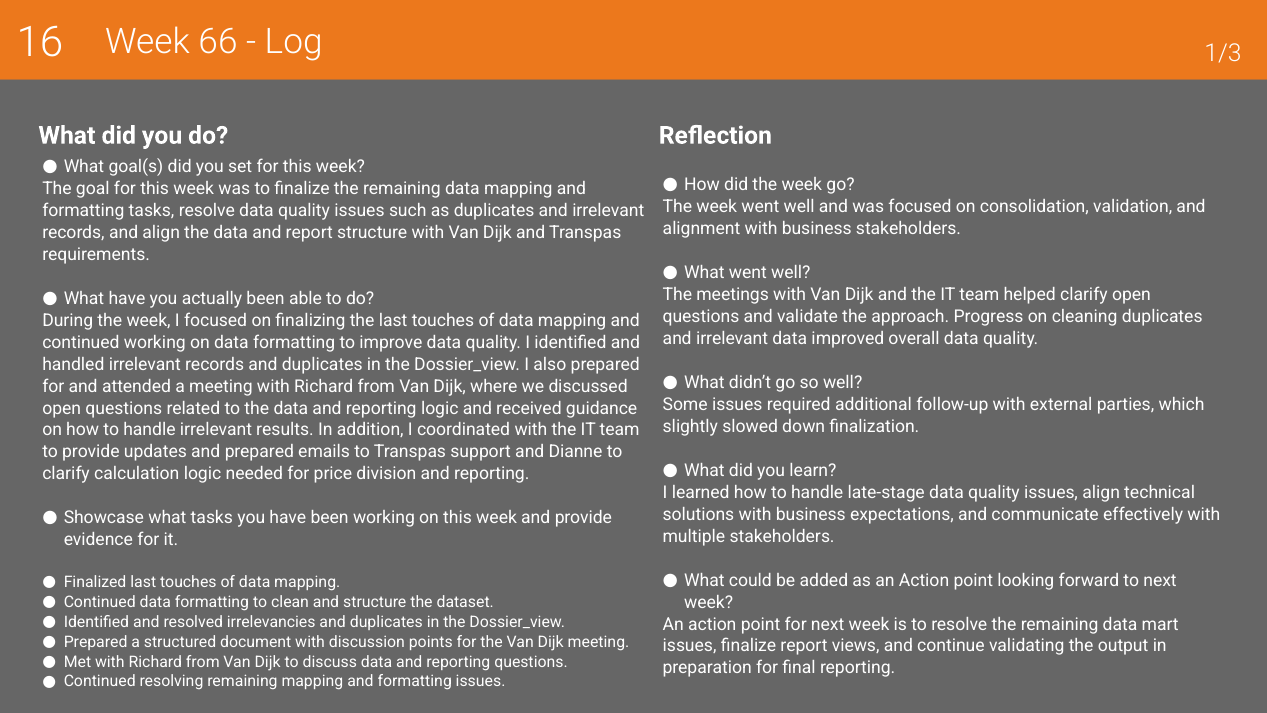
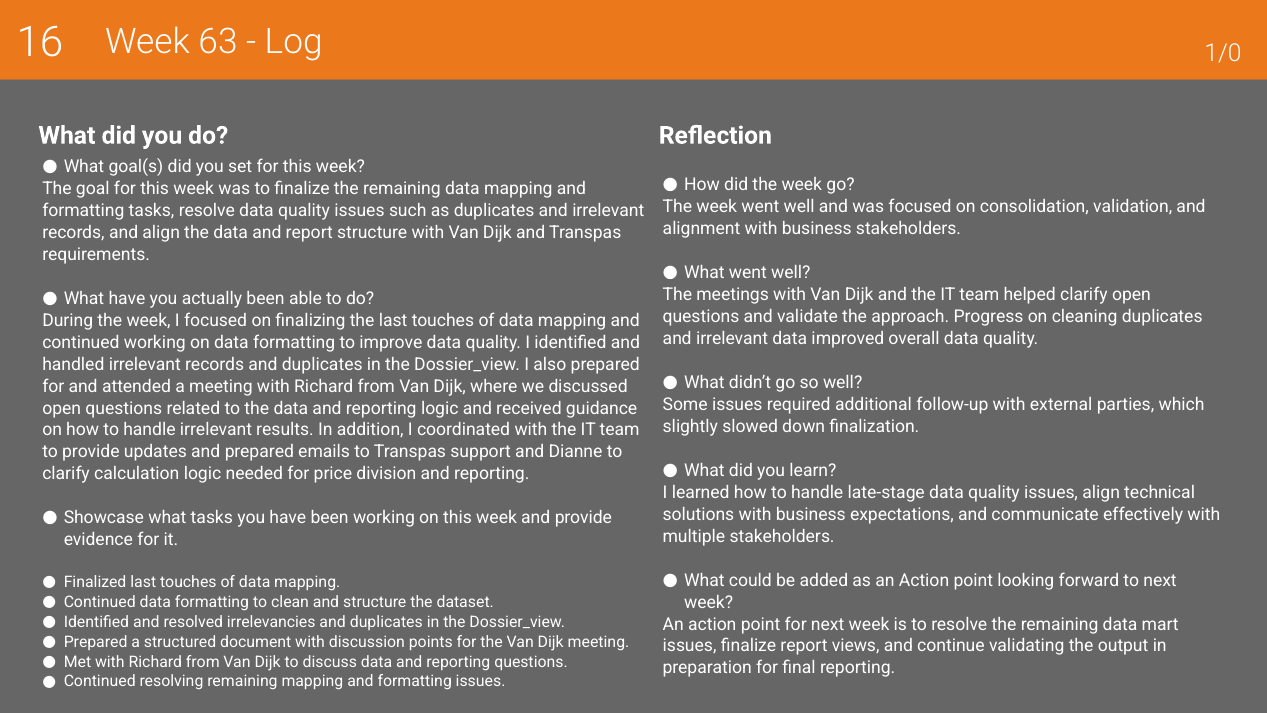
66: 66 -> 63
1/3: 1/3 -> 1/0
